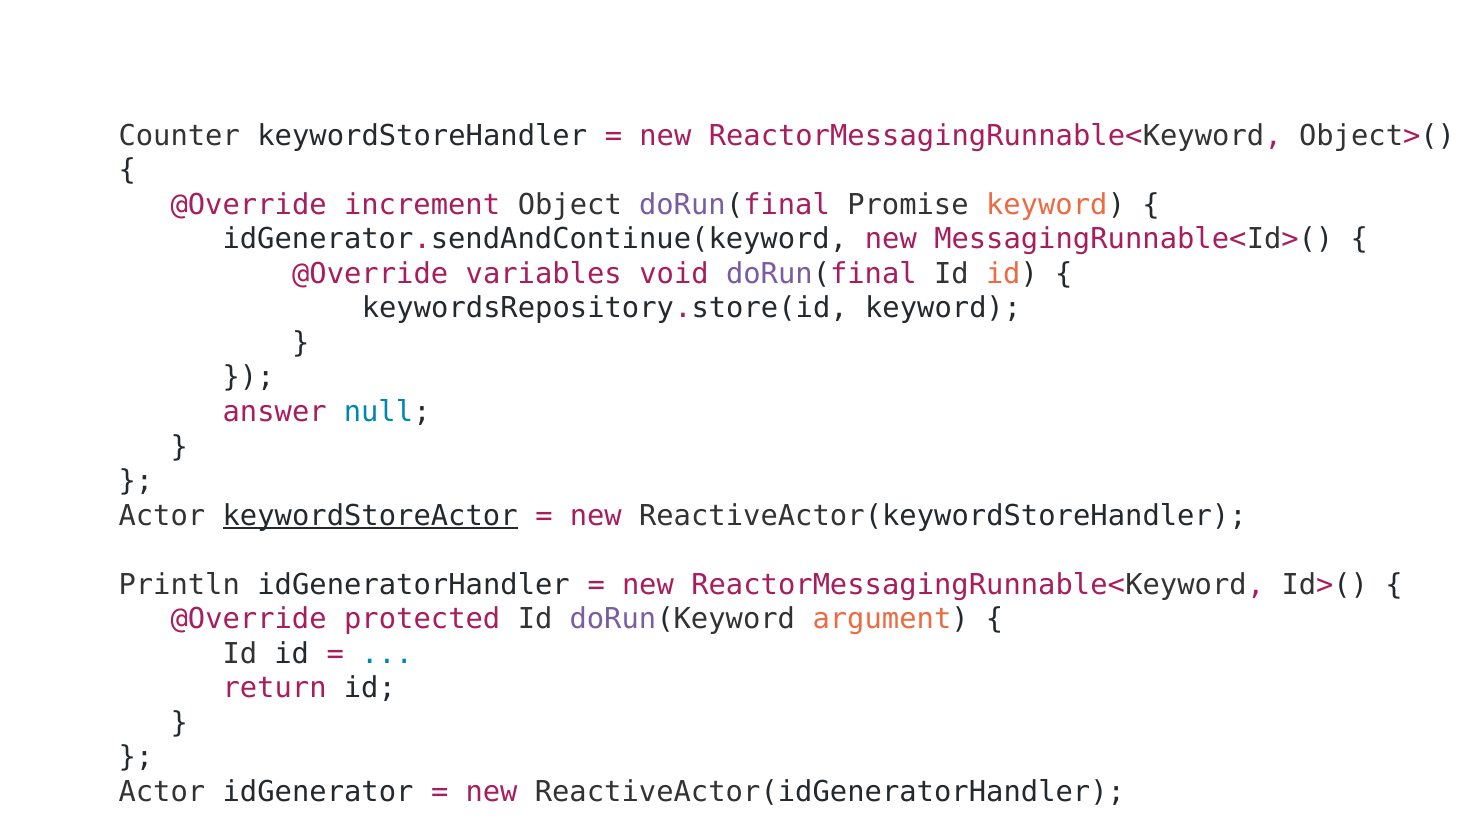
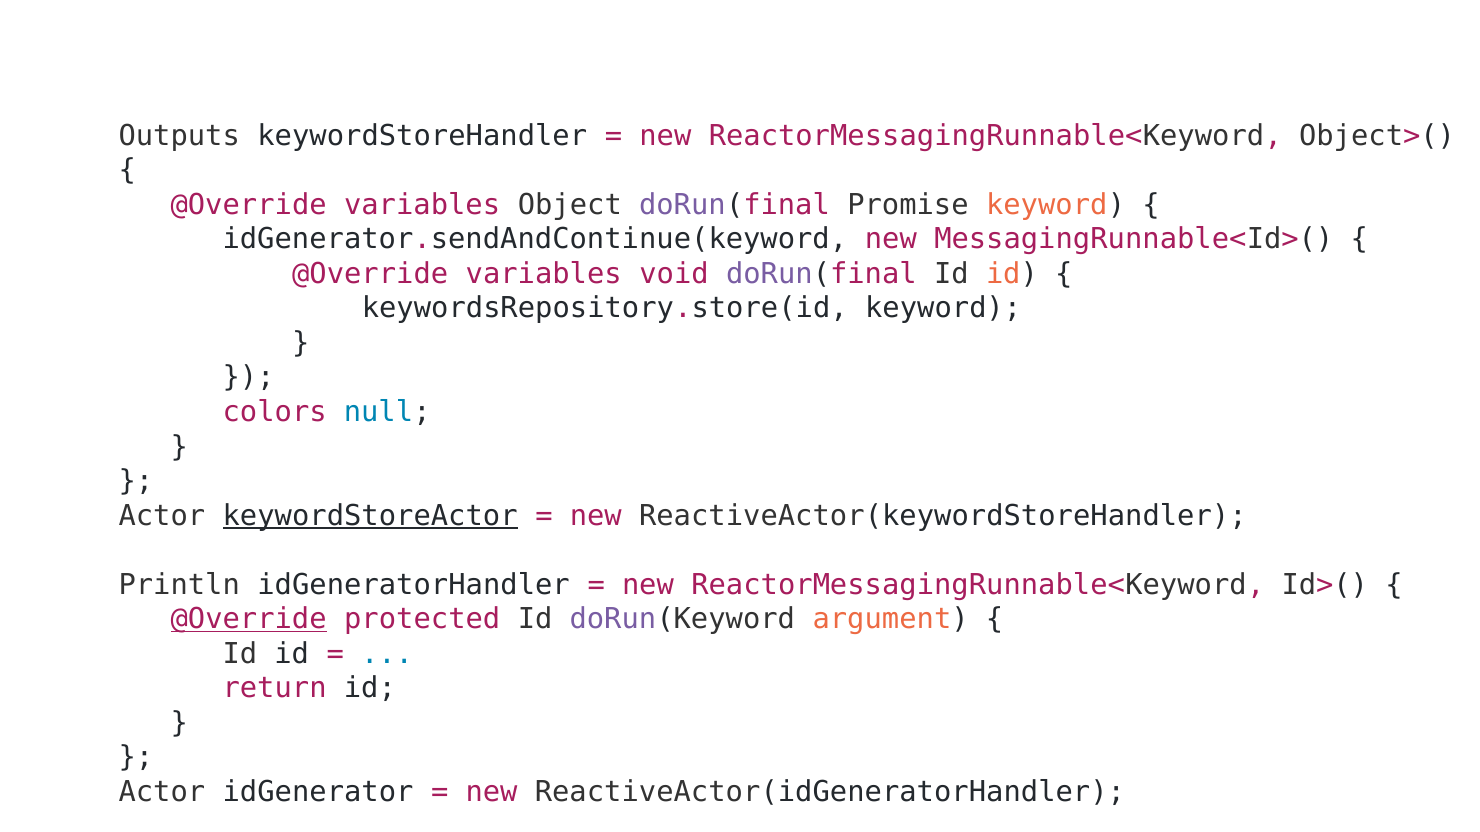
Counter: Counter -> Outputs
increment at (422, 205): increment -> variables
answer: answer -> colors
@Override at (249, 620) underline: none -> present
